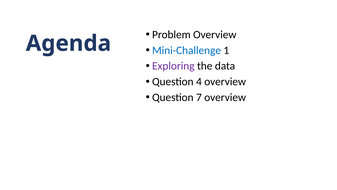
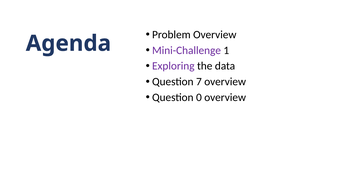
Mini-Challenge colour: blue -> purple
4: 4 -> 7
7: 7 -> 0
